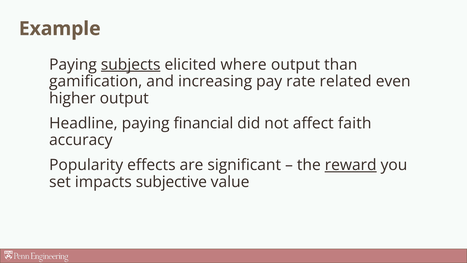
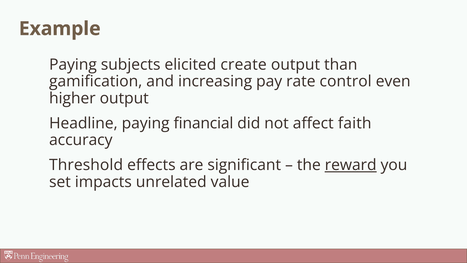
subjects underline: present -> none
where: where -> create
related: related -> control
Popularity: Popularity -> Threshold
subjective: subjective -> unrelated
